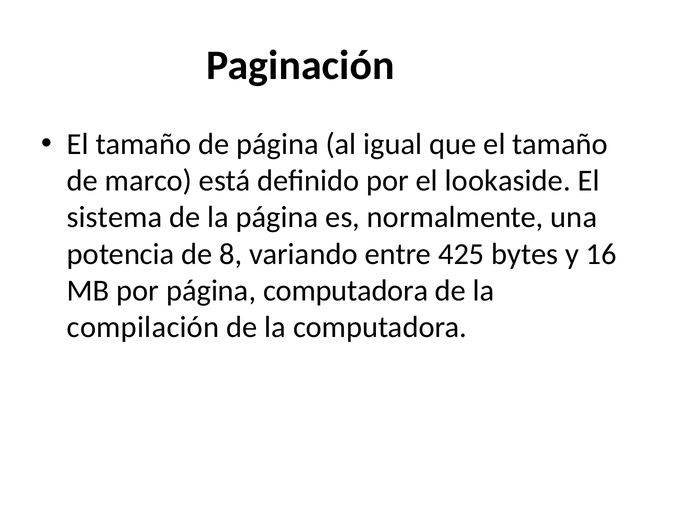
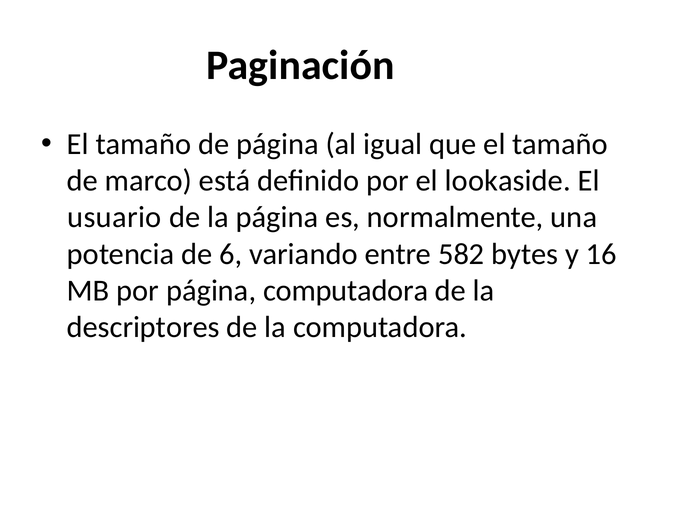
sistema: sistema -> usuario
8: 8 -> 6
425: 425 -> 582
compilación: compilación -> descriptores
